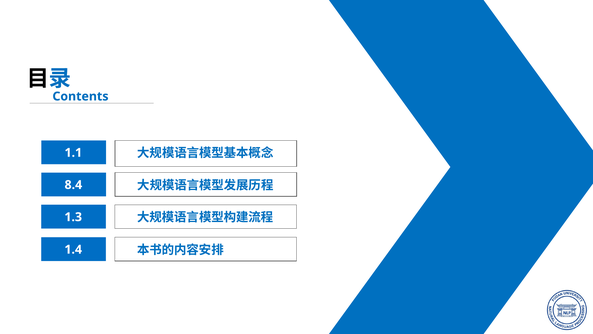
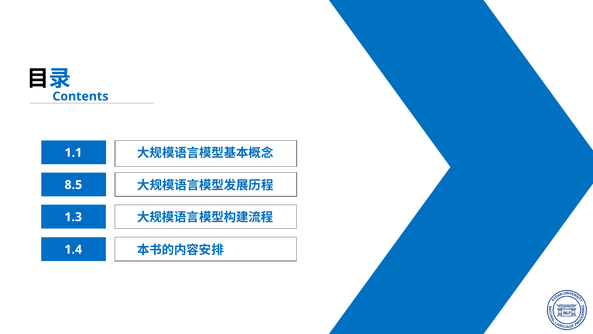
8.4: 8.4 -> 8.5
